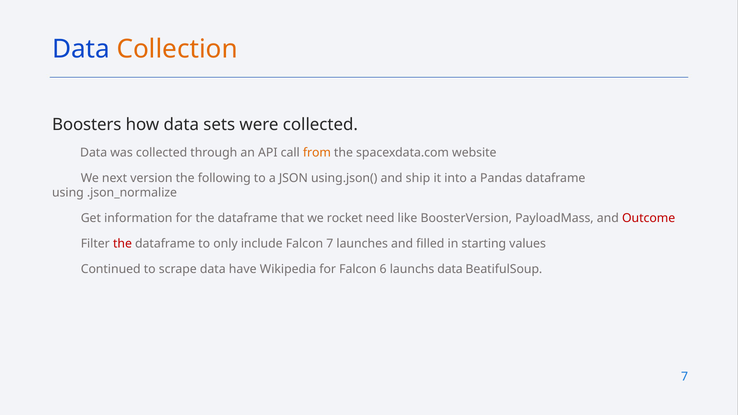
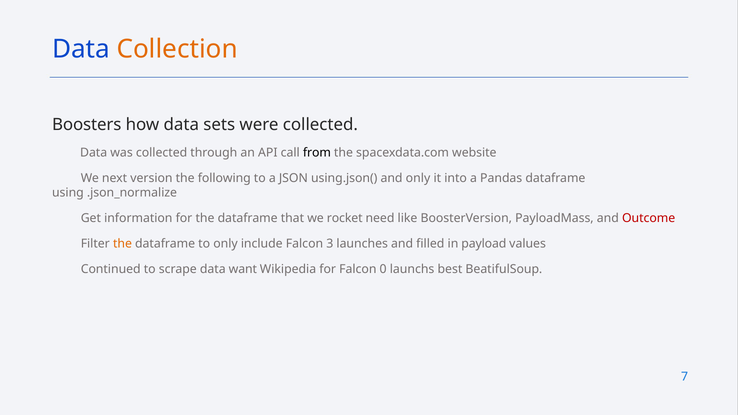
from colour: orange -> black
and ship: ship -> only
the at (122, 244) colour: red -> orange
Falcon 7: 7 -> 3
starting: starting -> payload
have: have -> want
6: 6 -> 0
launchs data: data -> best
